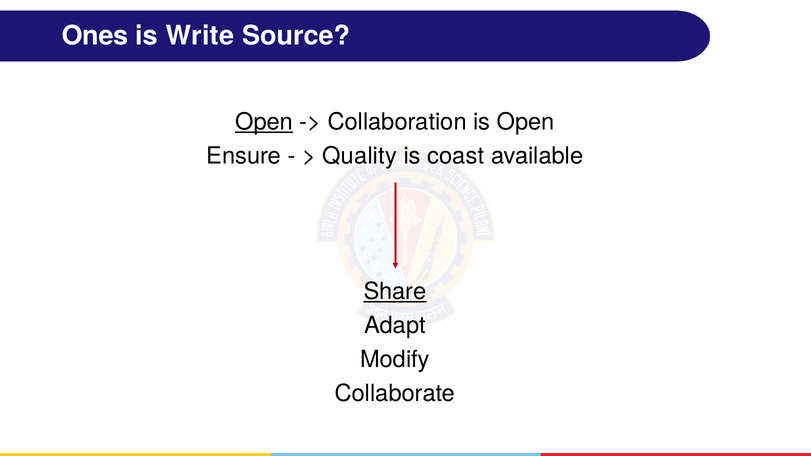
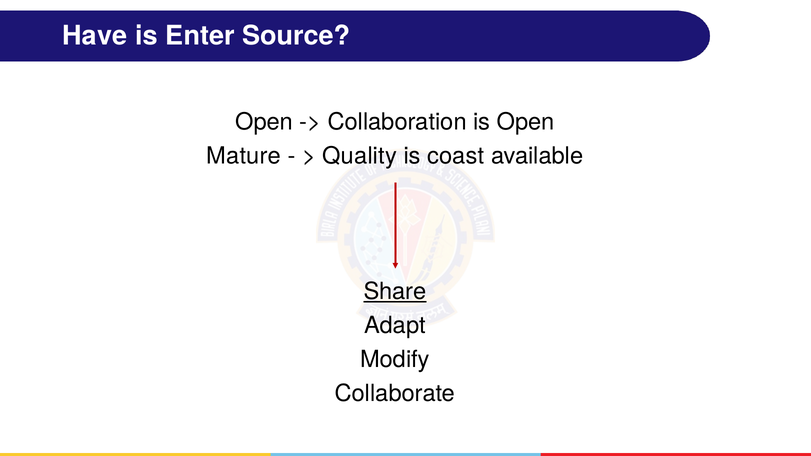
Ones: Ones -> Have
Write: Write -> Enter
Open at (264, 122) underline: present -> none
Ensure: Ensure -> Mature
